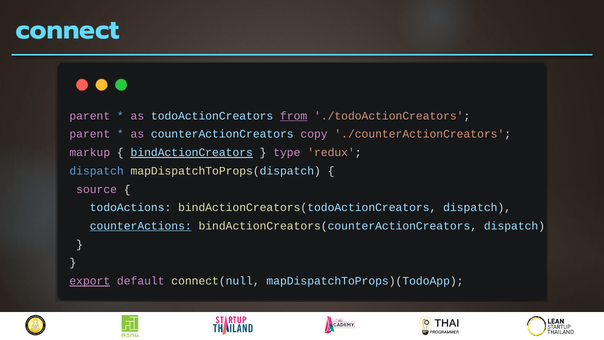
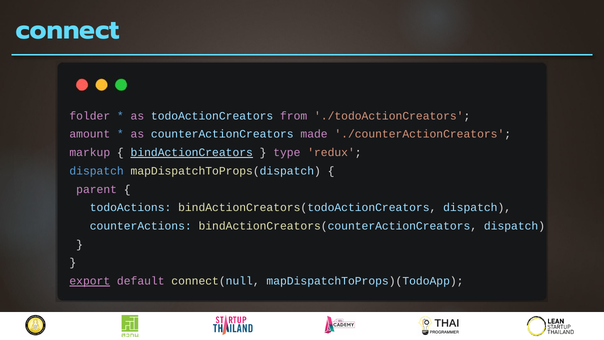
parent at (90, 116): parent -> folder
from underline: present -> none
parent at (90, 134): parent -> amount
copy: copy -> made
source: source -> parent
counterActions underline: present -> none
